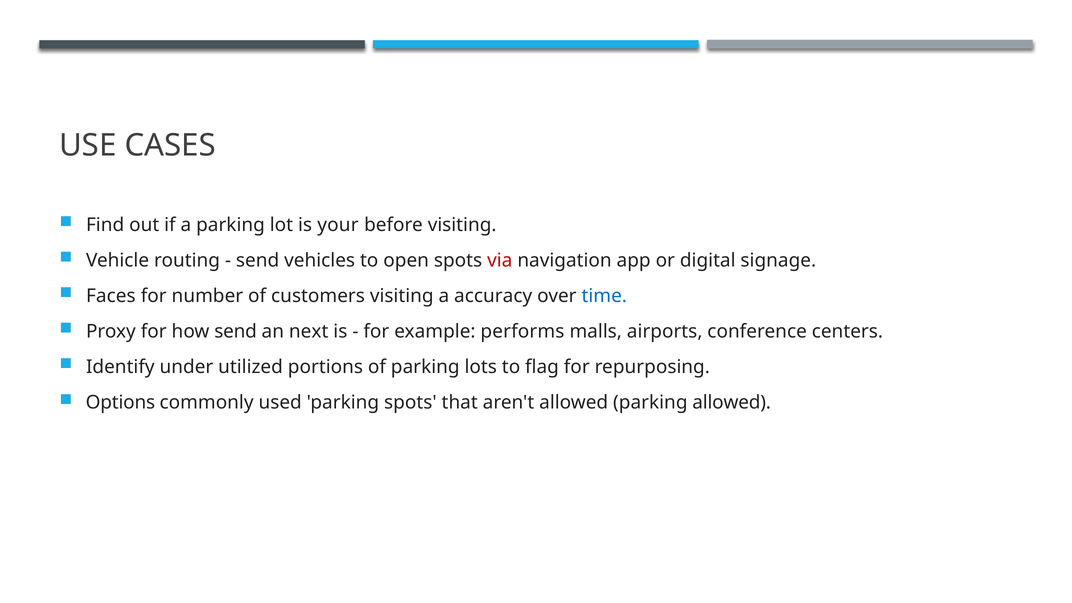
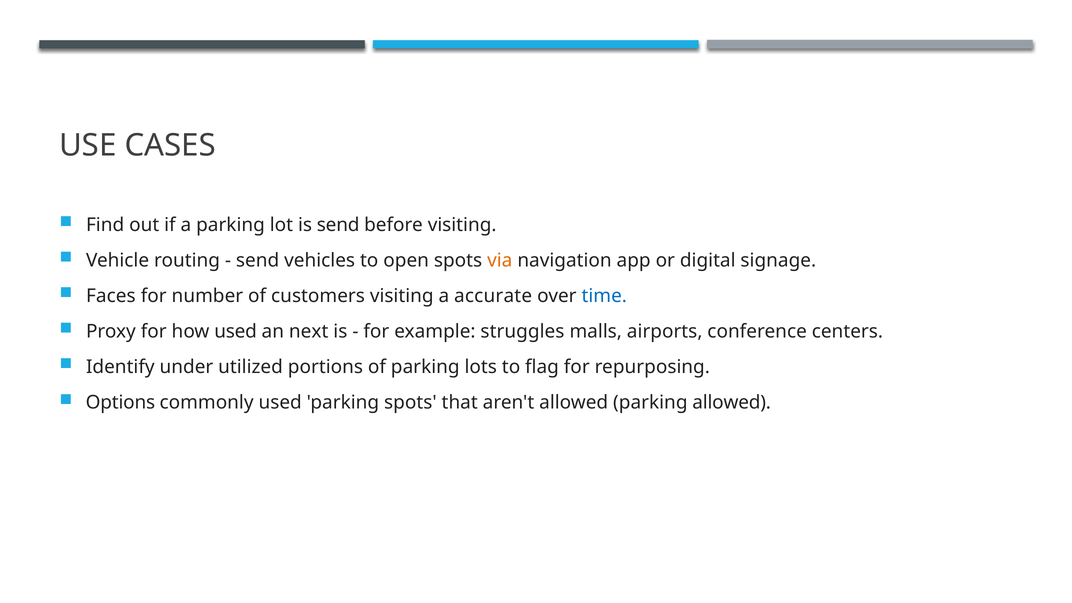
is your: your -> send
via colour: red -> orange
accuracy: accuracy -> accurate
how send: send -> used
performs: performs -> struggles
